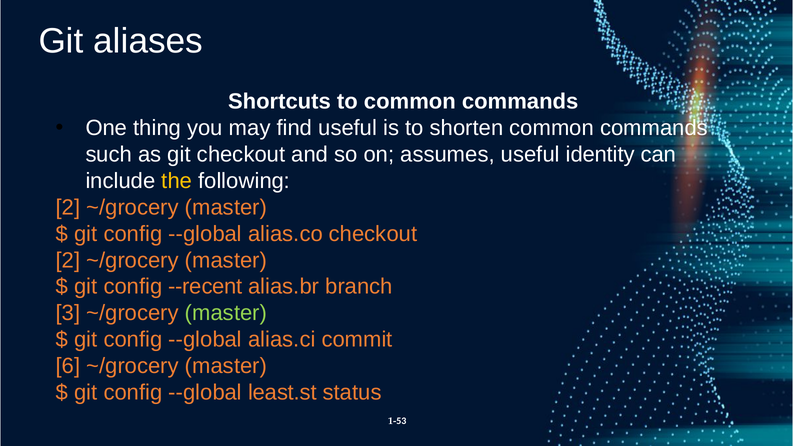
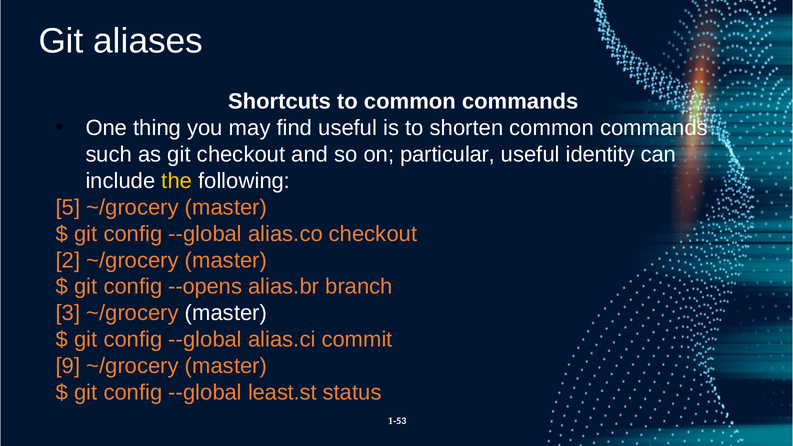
assumes: assumes -> particular
2 at (68, 207): 2 -> 5
--recent: --recent -> --opens
master at (226, 313) colour: light green -> white
6: 6 -> 9
